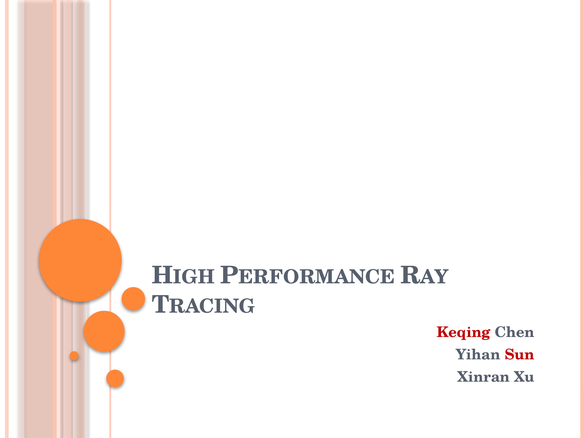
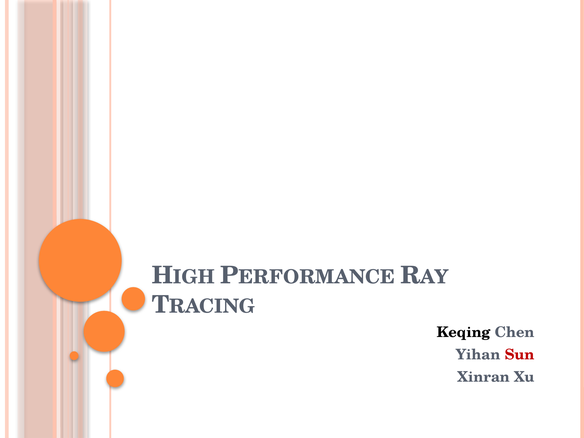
Keqing colour: red -> black
